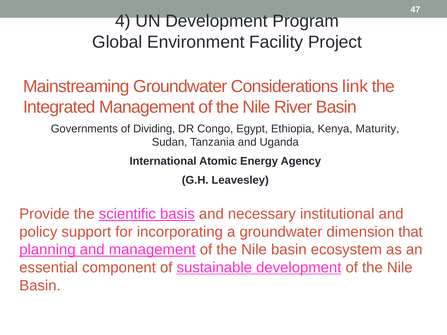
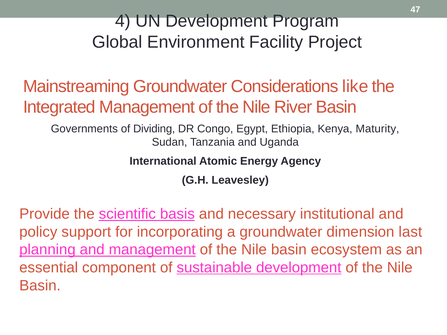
link: link -> like
that: that -> last
